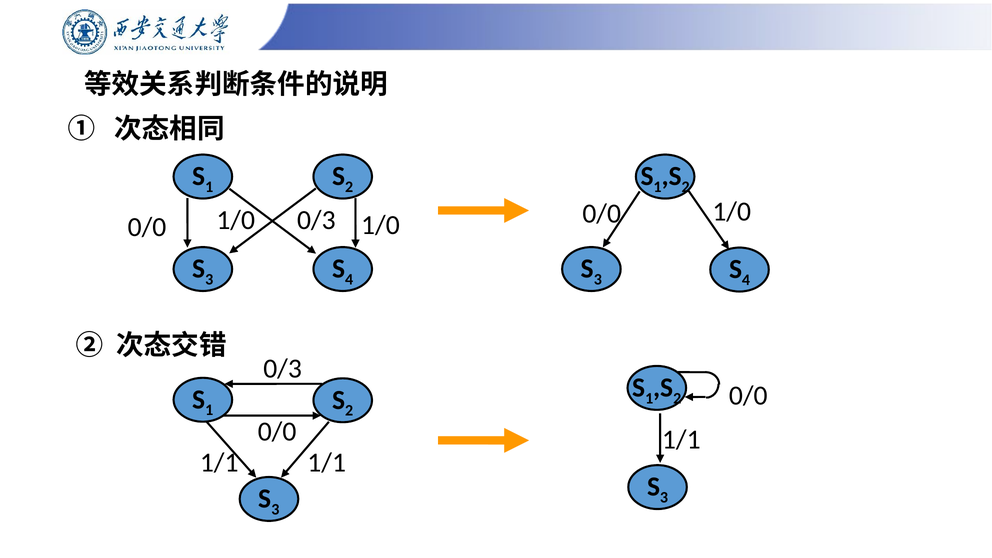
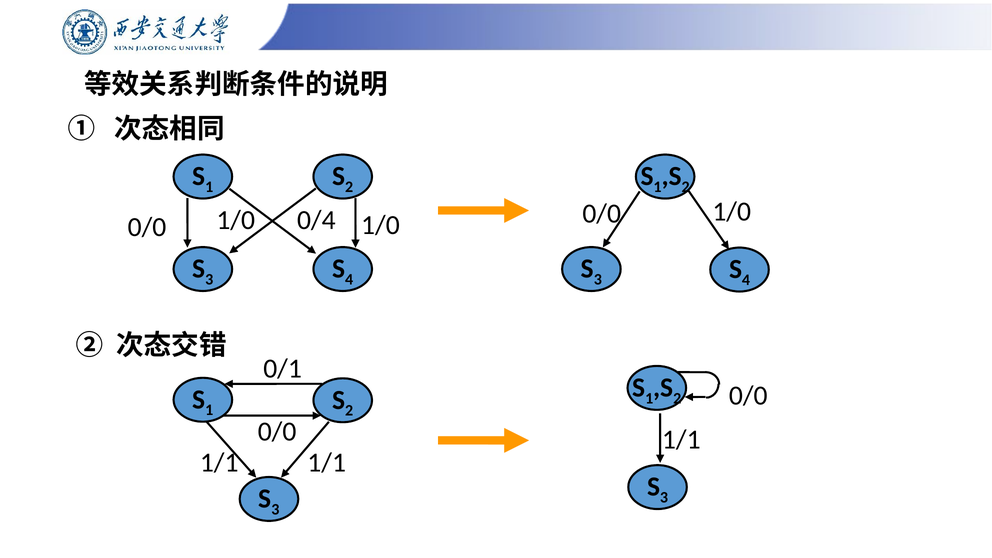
0/3 at (316, 220): 0/3 -> 0/4
0/3 at (283, 369): 0/3 -> 0/1
